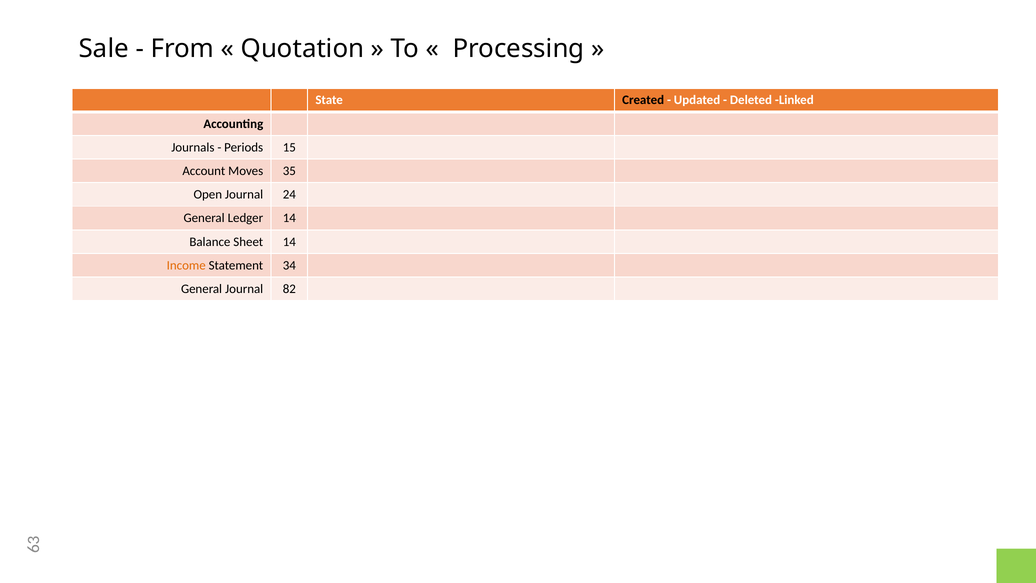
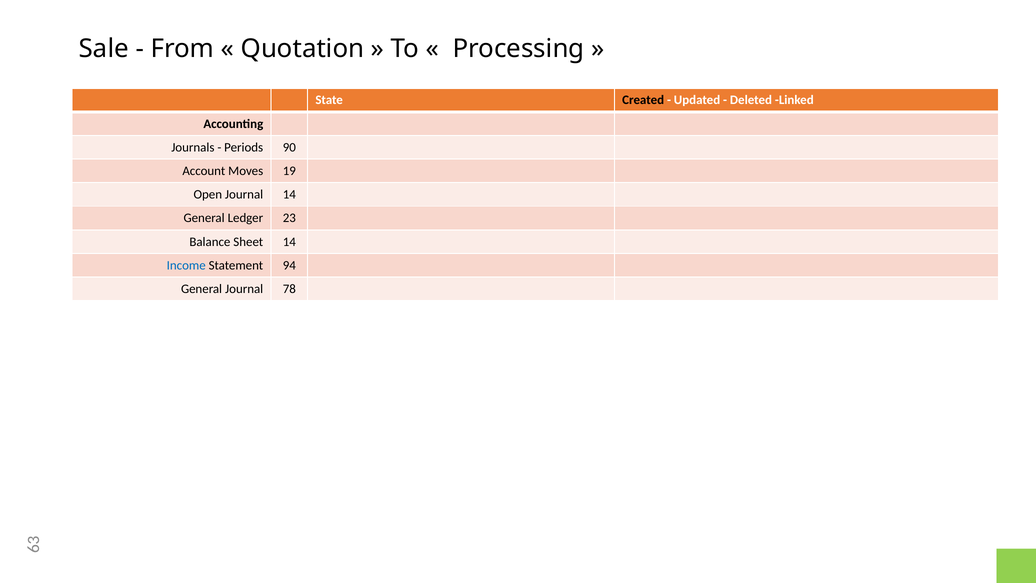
15: 15 -> 90
35: 35 -> 19
Journal 24: 24 -> 14
Ledger 14: 14 -> 23
Income colour: orange -> blue
34: 34 -> 94
82: 82 -> 78
